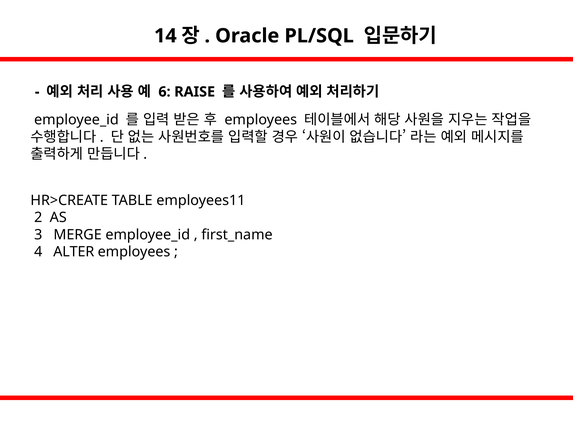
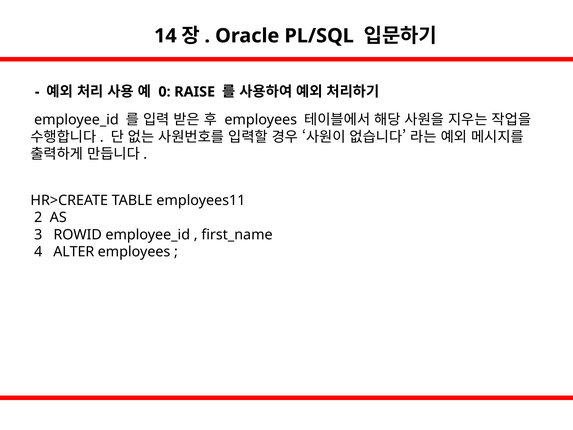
6: 6 -> 0
MERGE: MERGE -> ROWID
